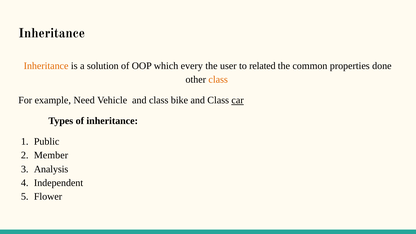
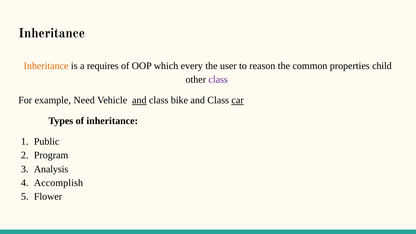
solution: solution -> requires
related: related -> reason
done: done -> child
class at (218, 80) colour: orange -> purple
and at (139, 100) underline: none -> present
Member: Member -> Program
Independent: Independent -> Accomplish
